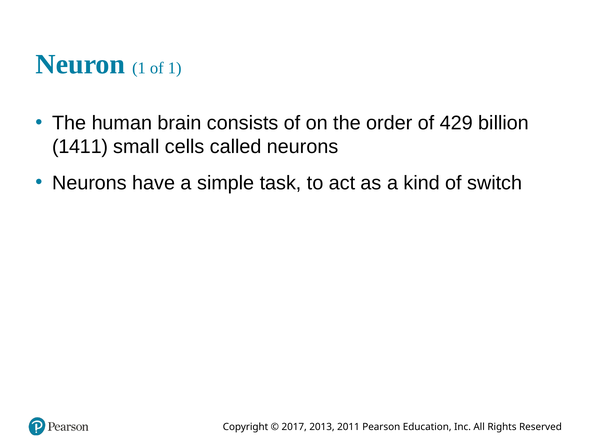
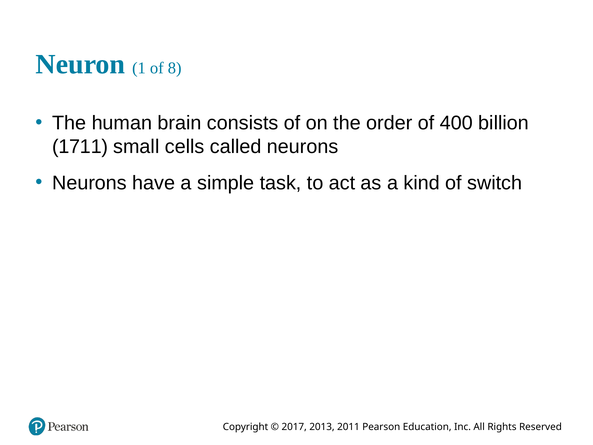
of 1: 1 -> 8
429: 429 -> 400
1411: 1411 -> 1711
